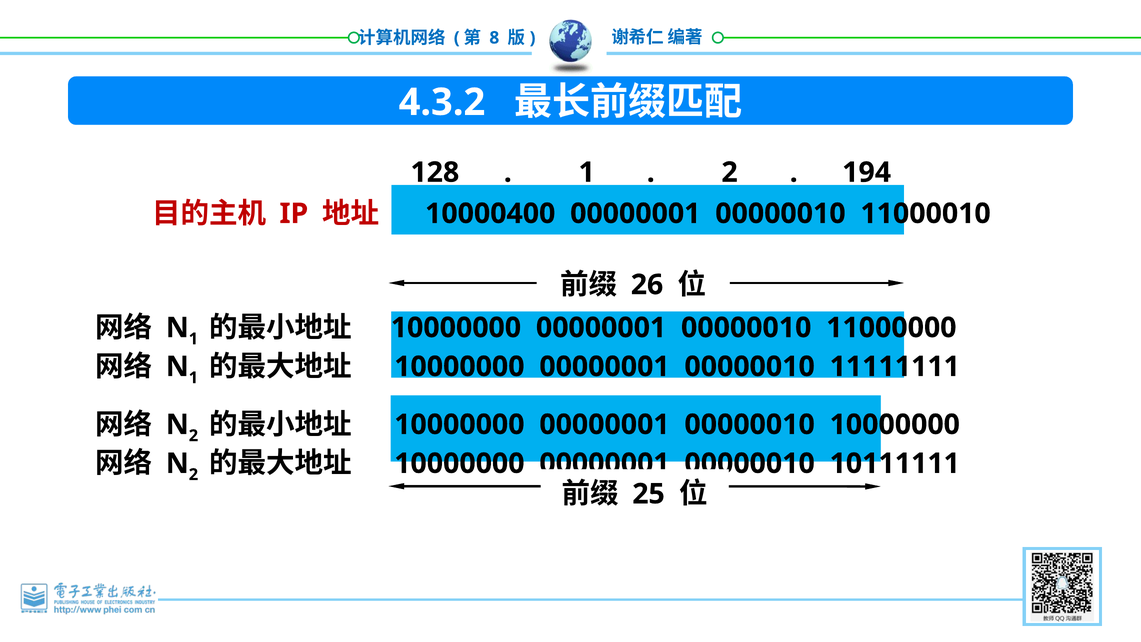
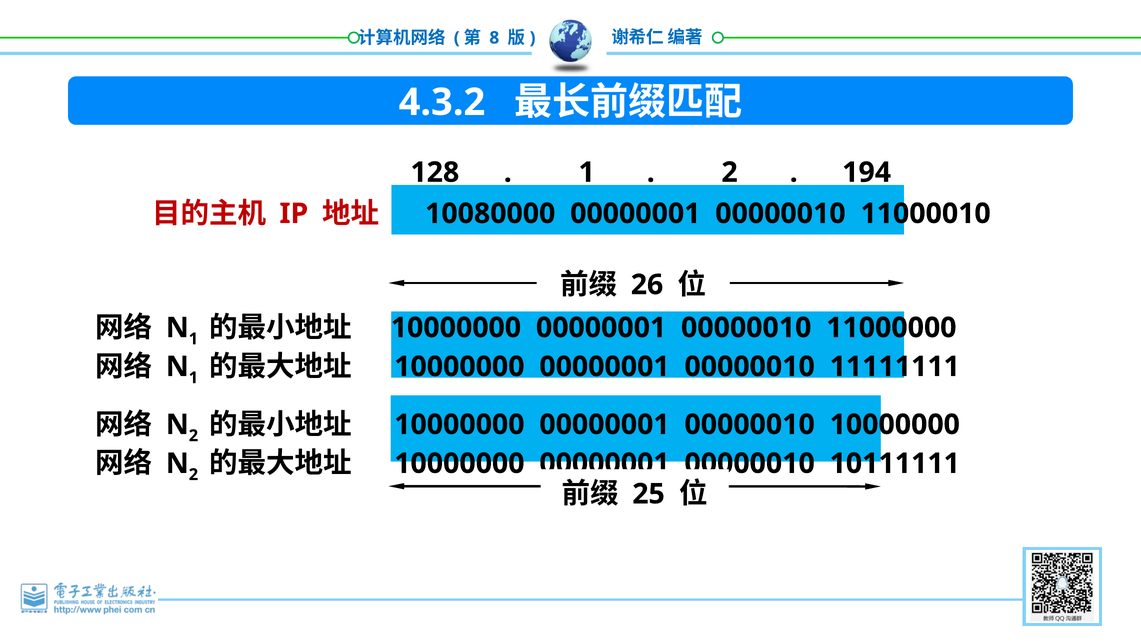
10000400: 10000400 -> 10080000
